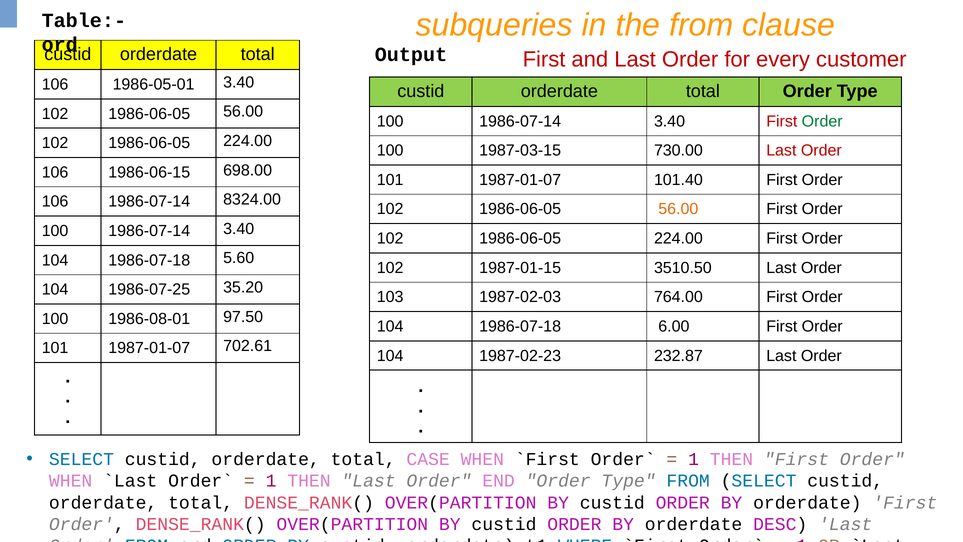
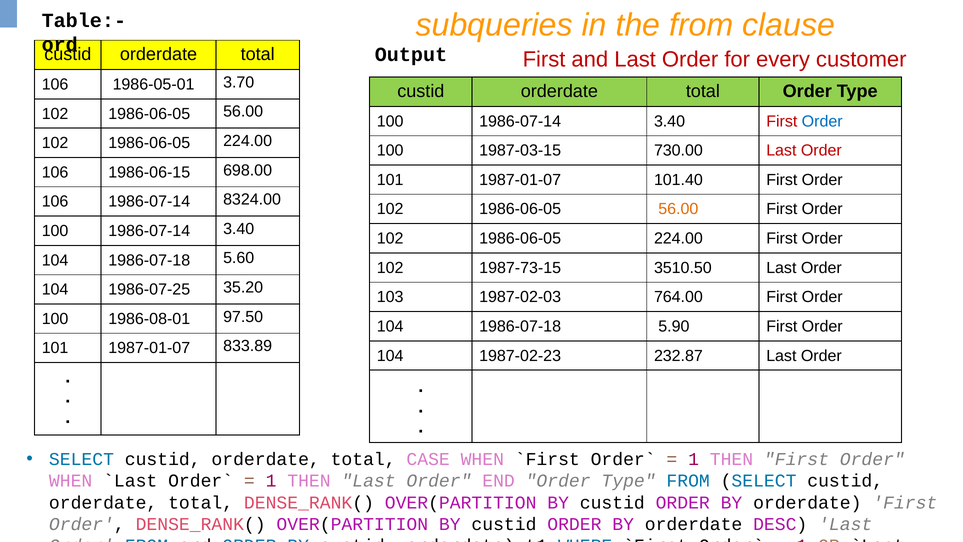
1986-05-01 3.40: 3.40 -> 3.70
Order at (822, 121) colour: green -> blue
1987-01-15: 1987-01-15 -> 1987-73-15
6.00: 6.00 -> 5.90
702.61: 702.61 -> 833.89
